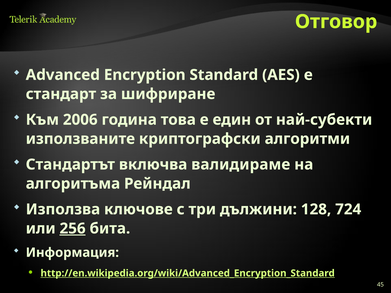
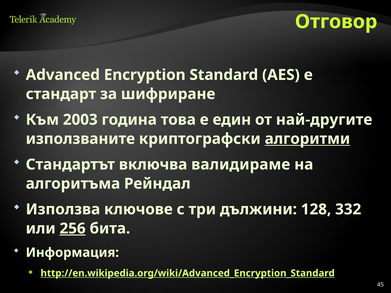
2006: 2006 -> 2003
най-субекти: най-субекти -> най-другите
алгоритми underline: none -> present
724: 724 -> 332
